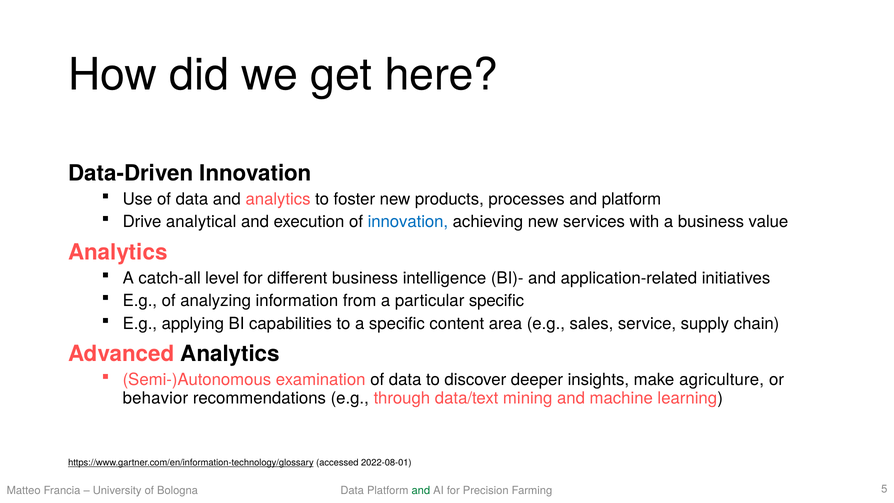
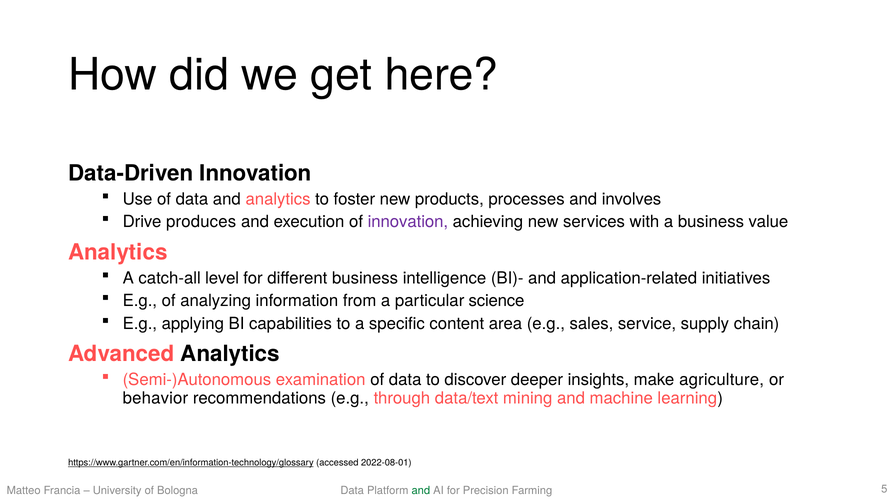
and platform: platform -> involves
analytical: analytical -> produces
innovation at (408, 222) colour: blue -> purple
particular specific: specific -> science
